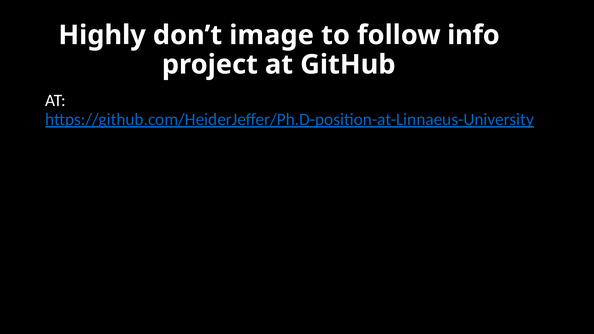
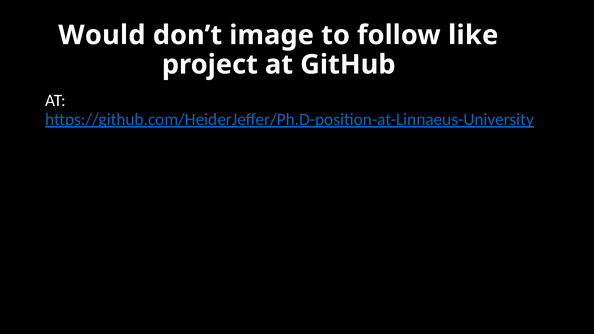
Highly: Highly -> Would
info: info -> like
